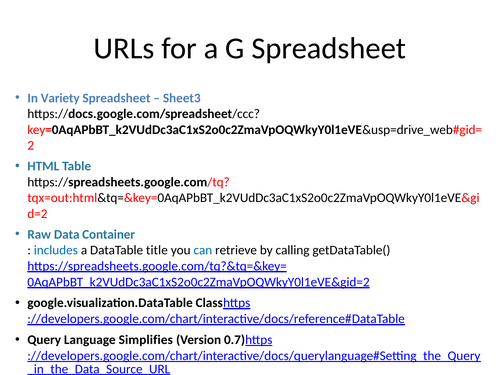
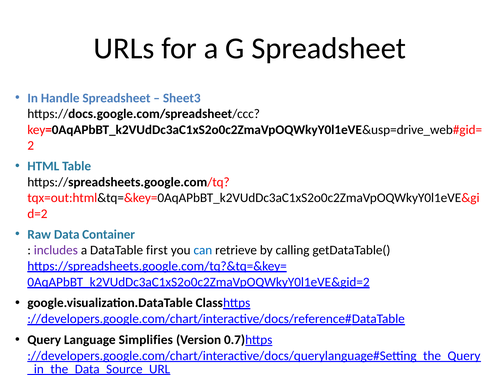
Variety: Variety -> Handle
includes colour: blue -> purple
title: title -> first
